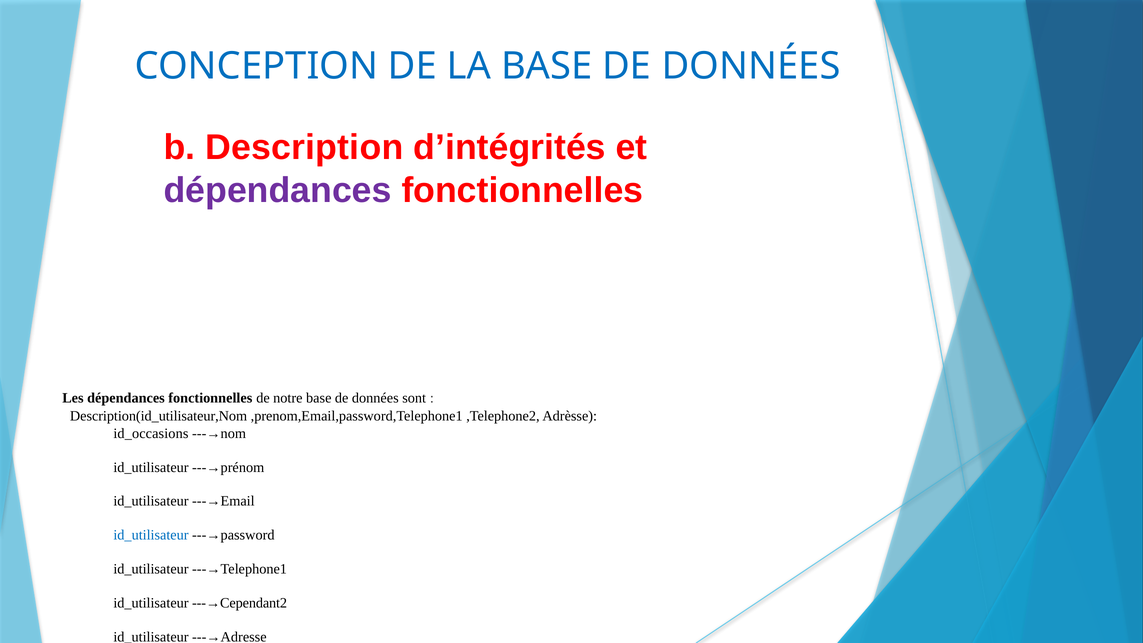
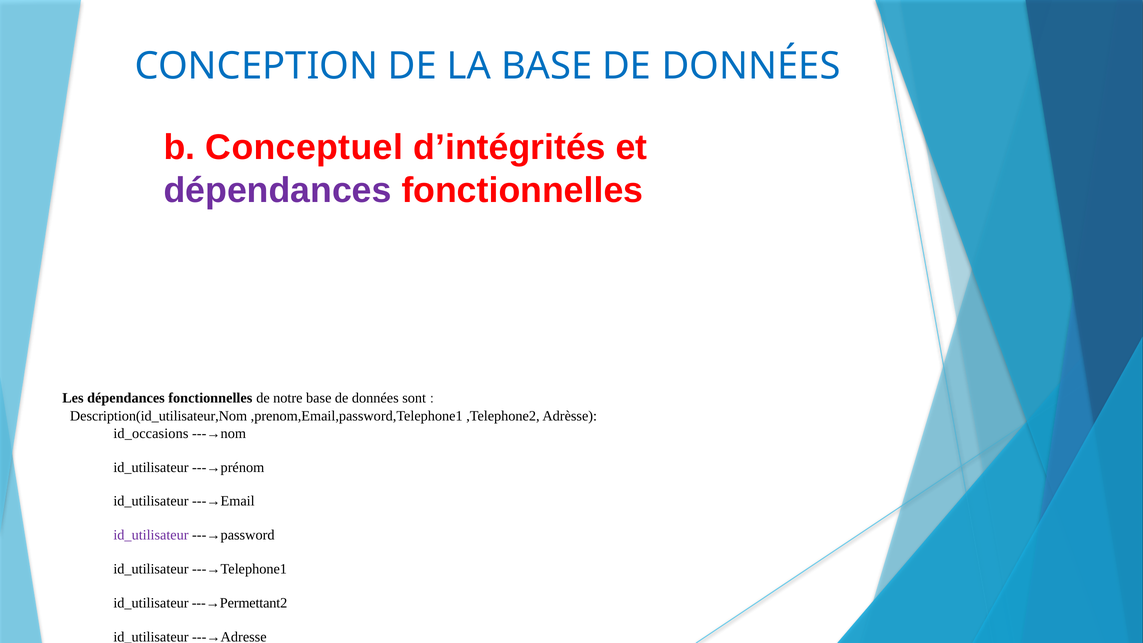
Description: Description -> Conceptuel
id_utilisateur at (151, 535) colour: blue -> purple
---→Cependant2: ---→Cependant2 -> ---→Permettant2
